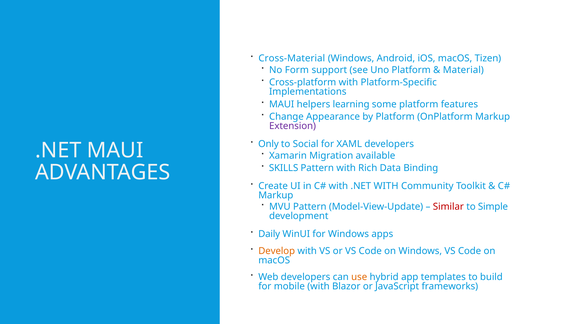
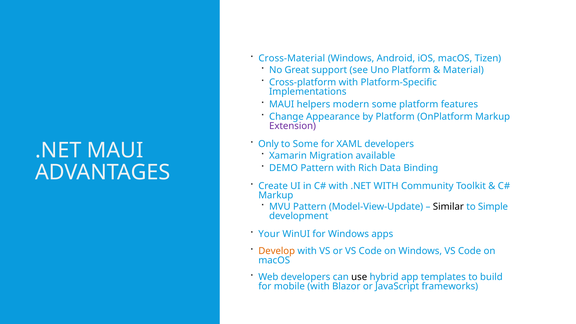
Form: Form -> Great
learning: learning -> modern
to Social: Social -> Some
SKILLS: SKILLS -> DEMO
Similar colour: red -> black
Daily: Daily -> Your
use colour: orange -> black
